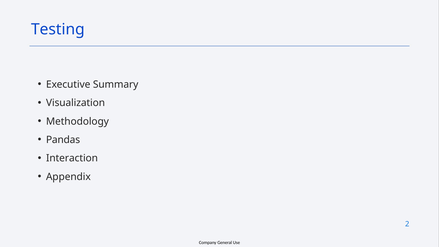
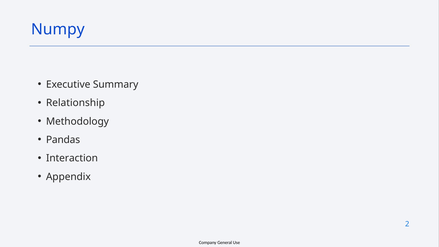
Testing: Testing -> Numpy
Visualization: Visualization -> Relationship
